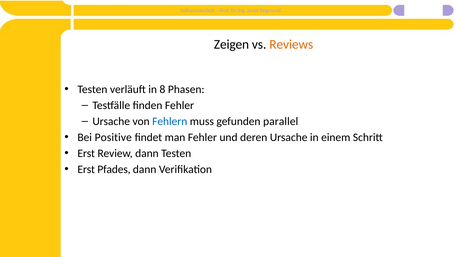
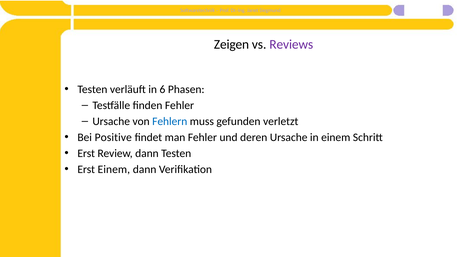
Reviews colour: orange -> purple
8: 8 -> 6
parallel: parallel -> verletzt
Erst Pfades: Pfades -> Einem
